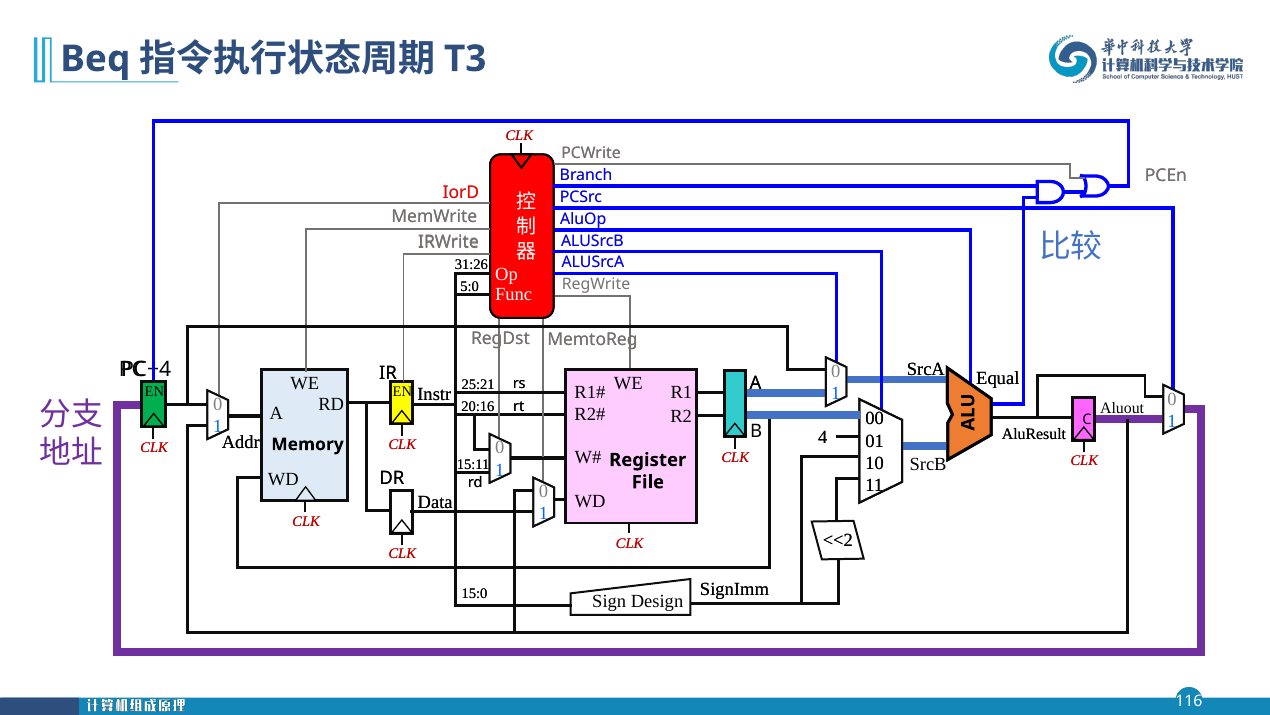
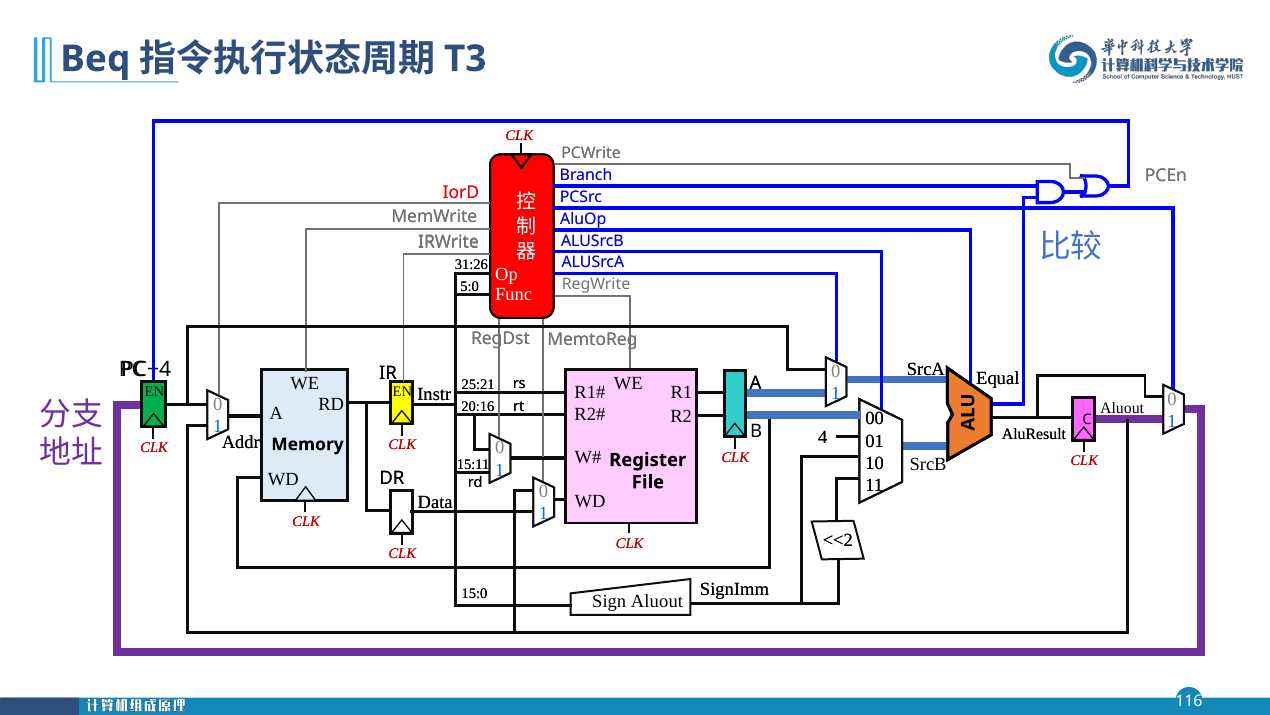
Sign Design: Design -> Aluout
